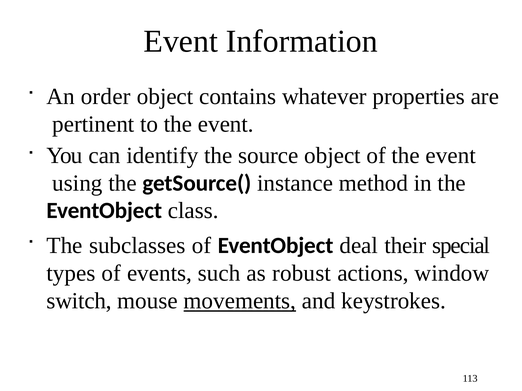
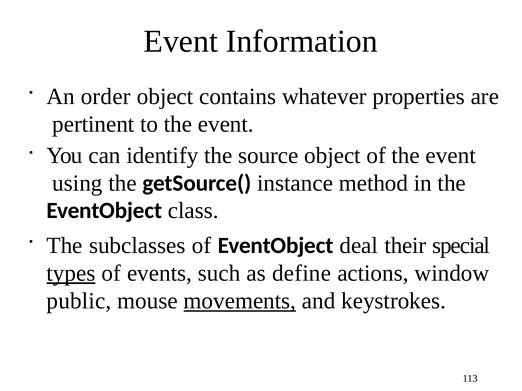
types underline: none -> present
robust: robust -> define
switch: switch -> public
